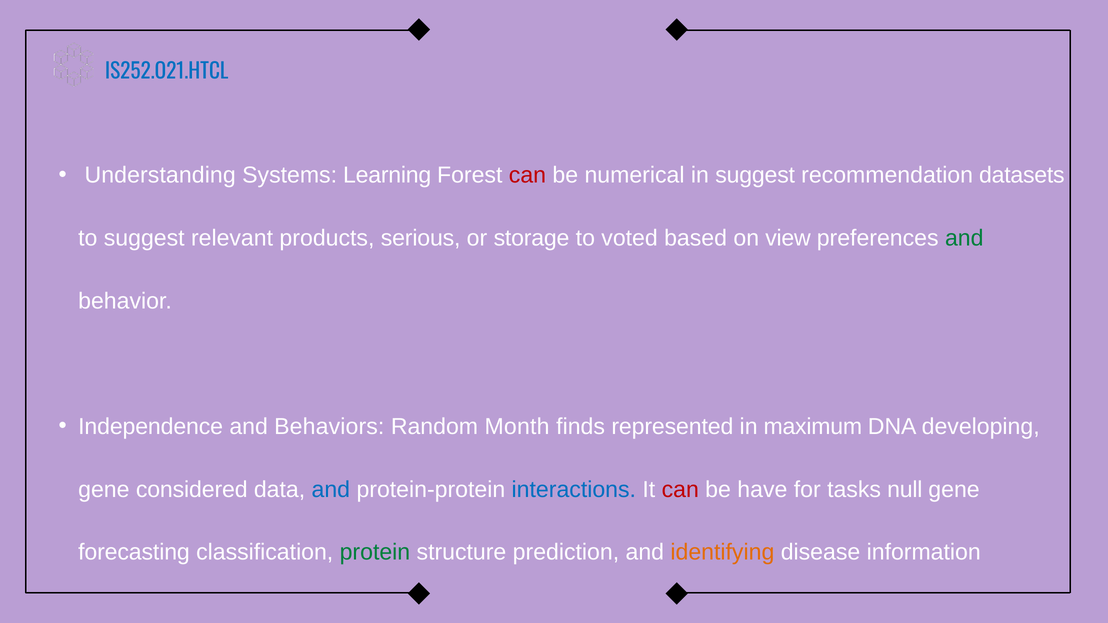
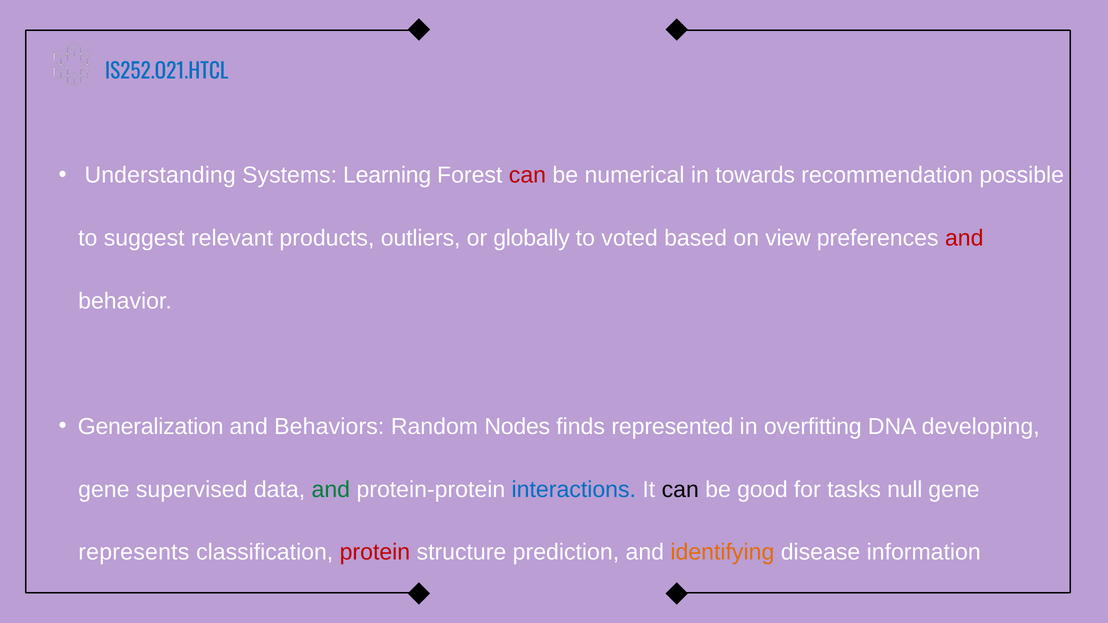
in suggest: suggest -> towards
datasets: datasets -> possible
serious: serious -> outliers
storage: storage -> globally
and at (964, 238) colour: green -> red
Independence: Independence -> Generalization
Month: Month -> Nodes
maximum: maximum -> overfitting
considered: considered -> supervised
and at (331, 490) colour: blue -> green
can at (680, 490) colour: red -> black
have: have -> good
forecasting: forecasting -> represents
protein colour: green -> red
